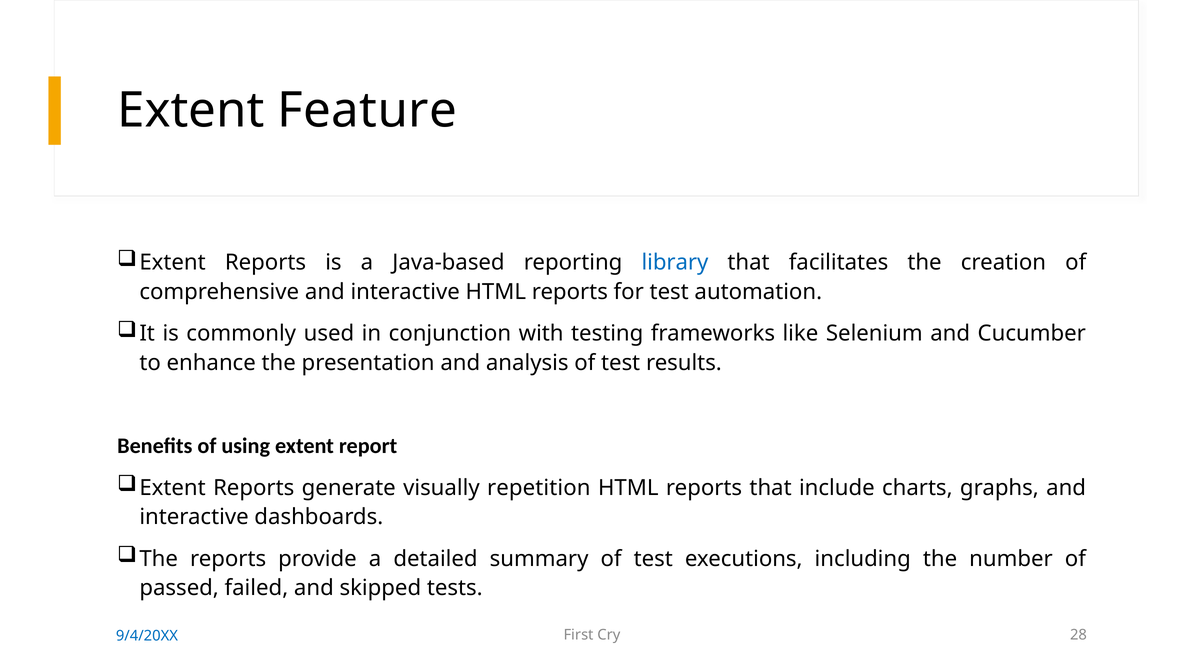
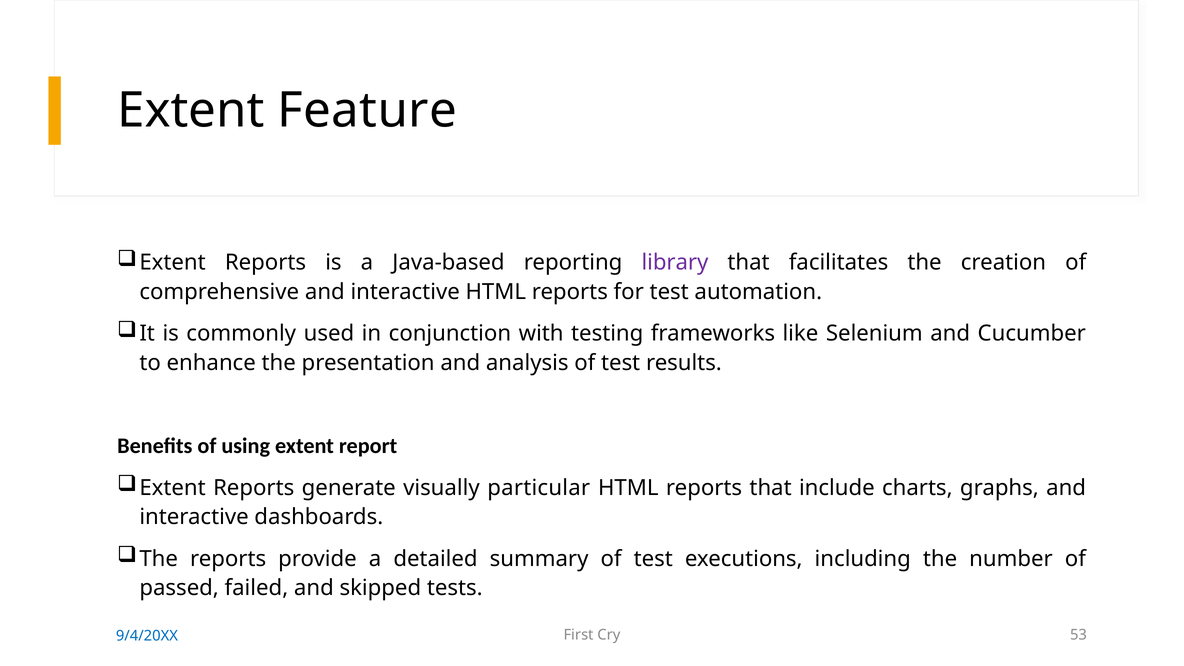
library colour: blue -> purple
repetition: repetition -> particular
28: 28 -> 53
